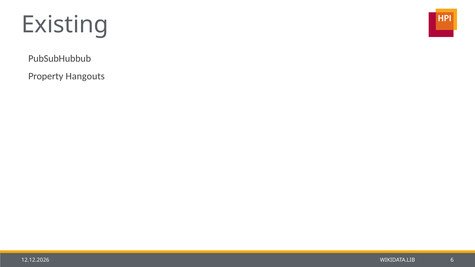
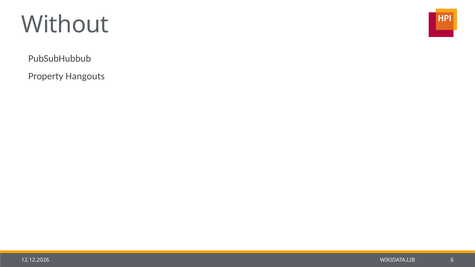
Existing: Existing -> Without
